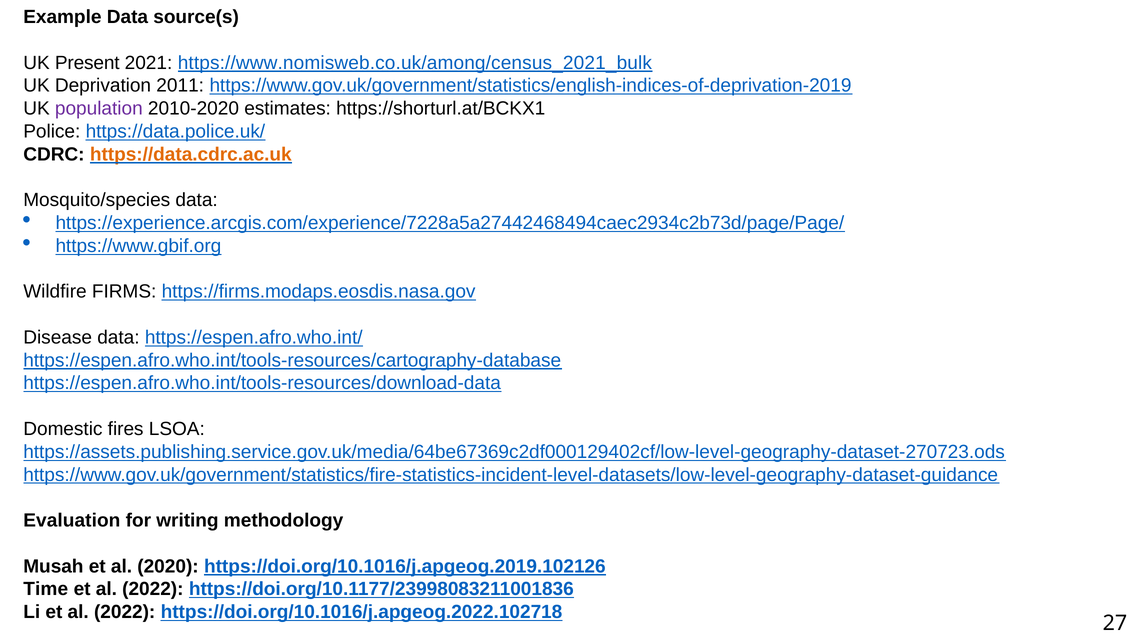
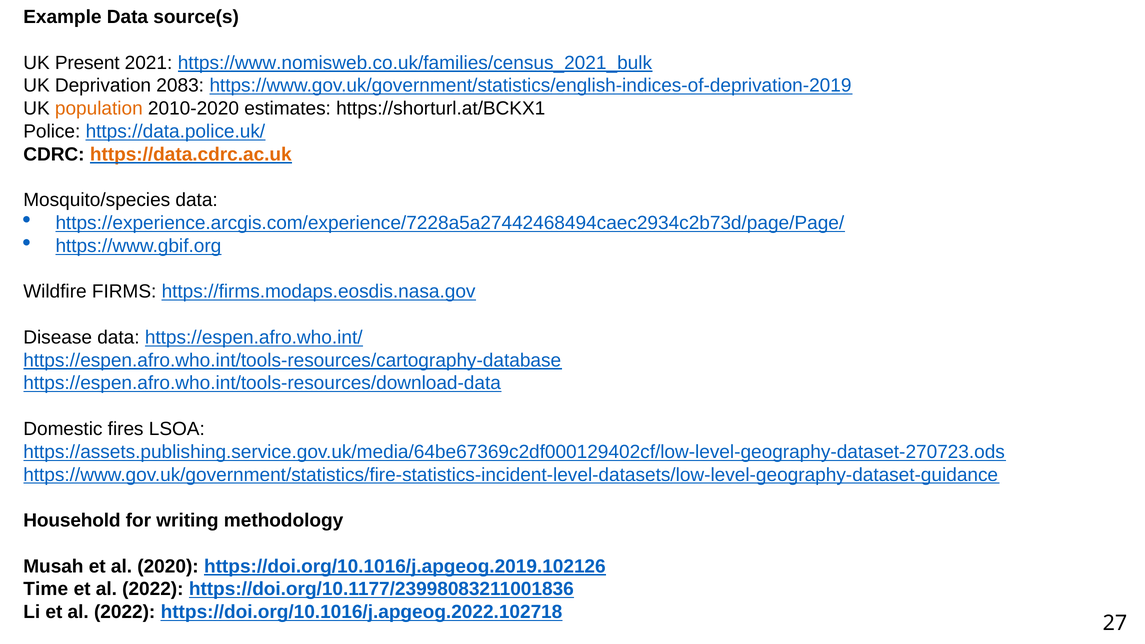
https://www.nomisweb.co.uk/among/census_2021_bulk: https://www.nomisweb.co.uk/among/census_2021_bulk -> https://www.nomisweb.co.uk/families/census_2021_bulk
2011: 2011 -> 2083
population colour: purple -> orange
Evaluation: Evaluation -> Household
